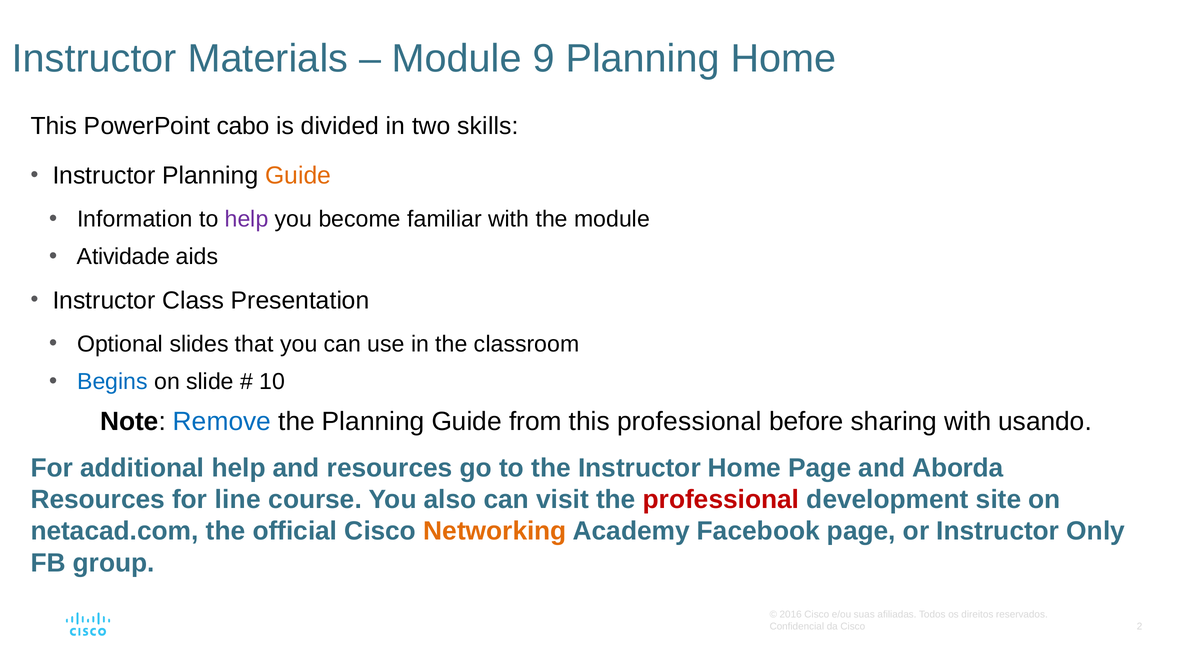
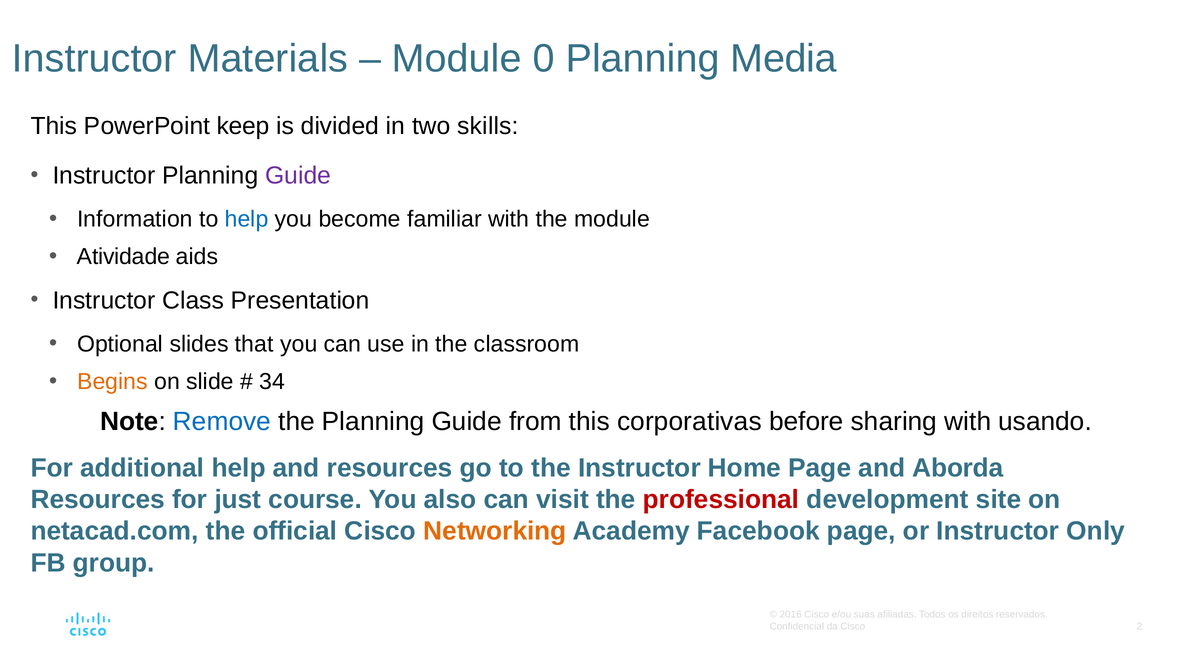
9: 9 -> 0
Planning Home: Home -> Media
cabo: cabo -> keep
Guide at (298, 176) colour: orange -> purple
help at (247, 219) colour: purple -> blue
Begins colour: blue -> orange
10: 10 -> 34
this professional: professional -> corporativas
line: line -> just
